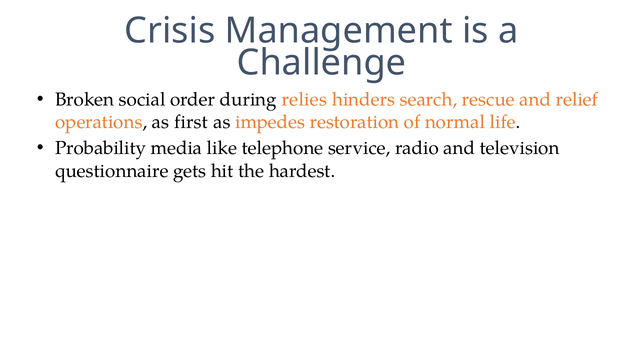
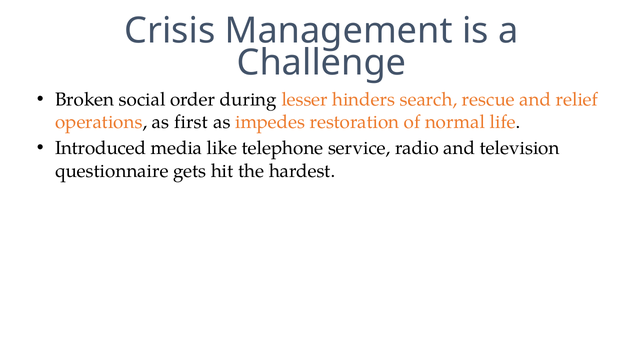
relies: relies -> lesser
Probability: Probability -> Introduced
